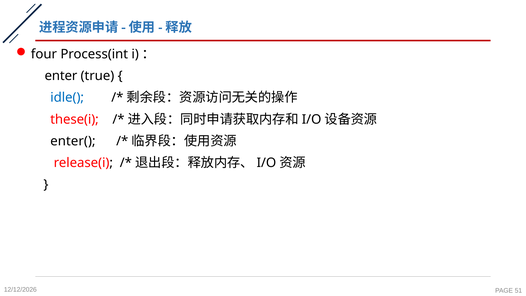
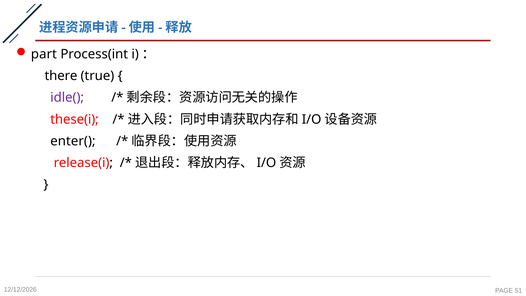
four: four -> part
enter: enter -> there
idle( colour: blue -> purple
